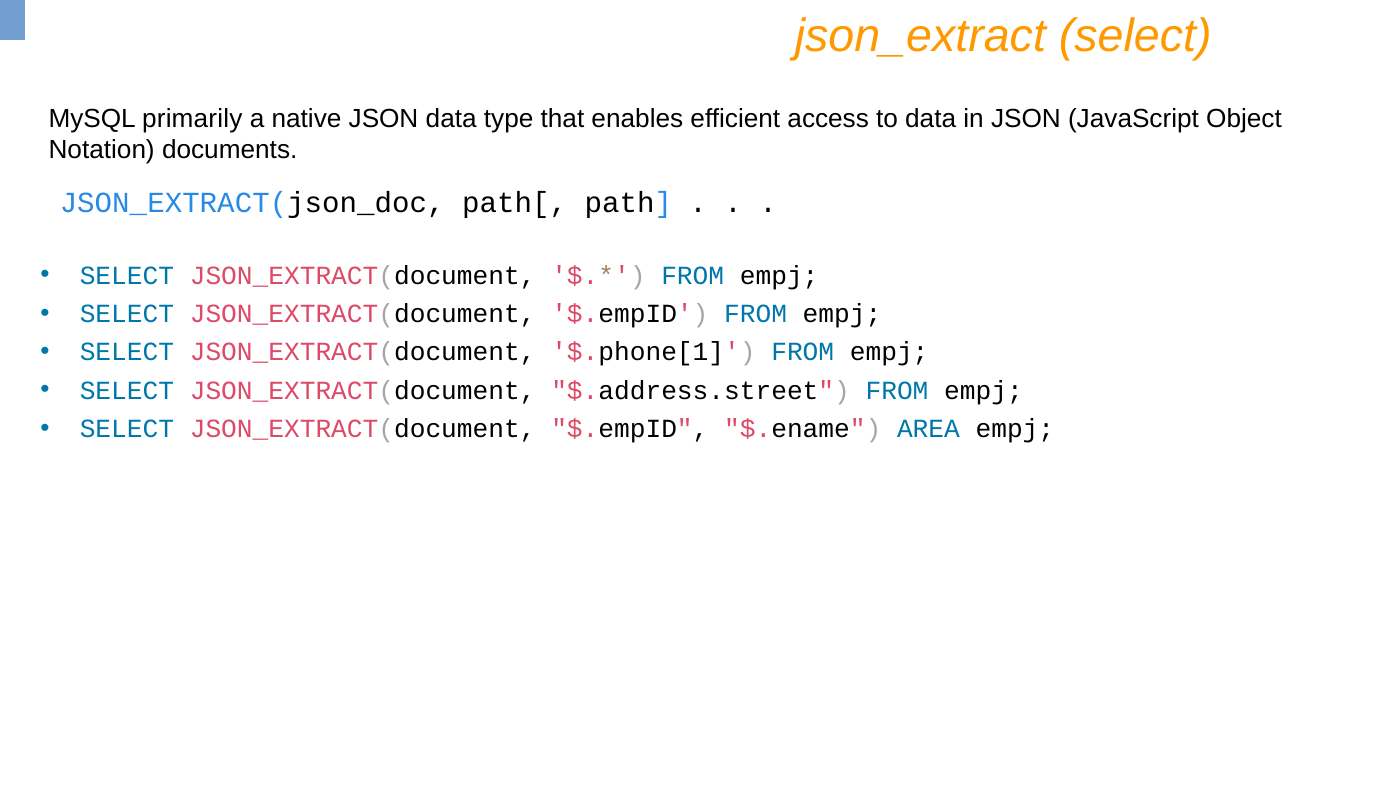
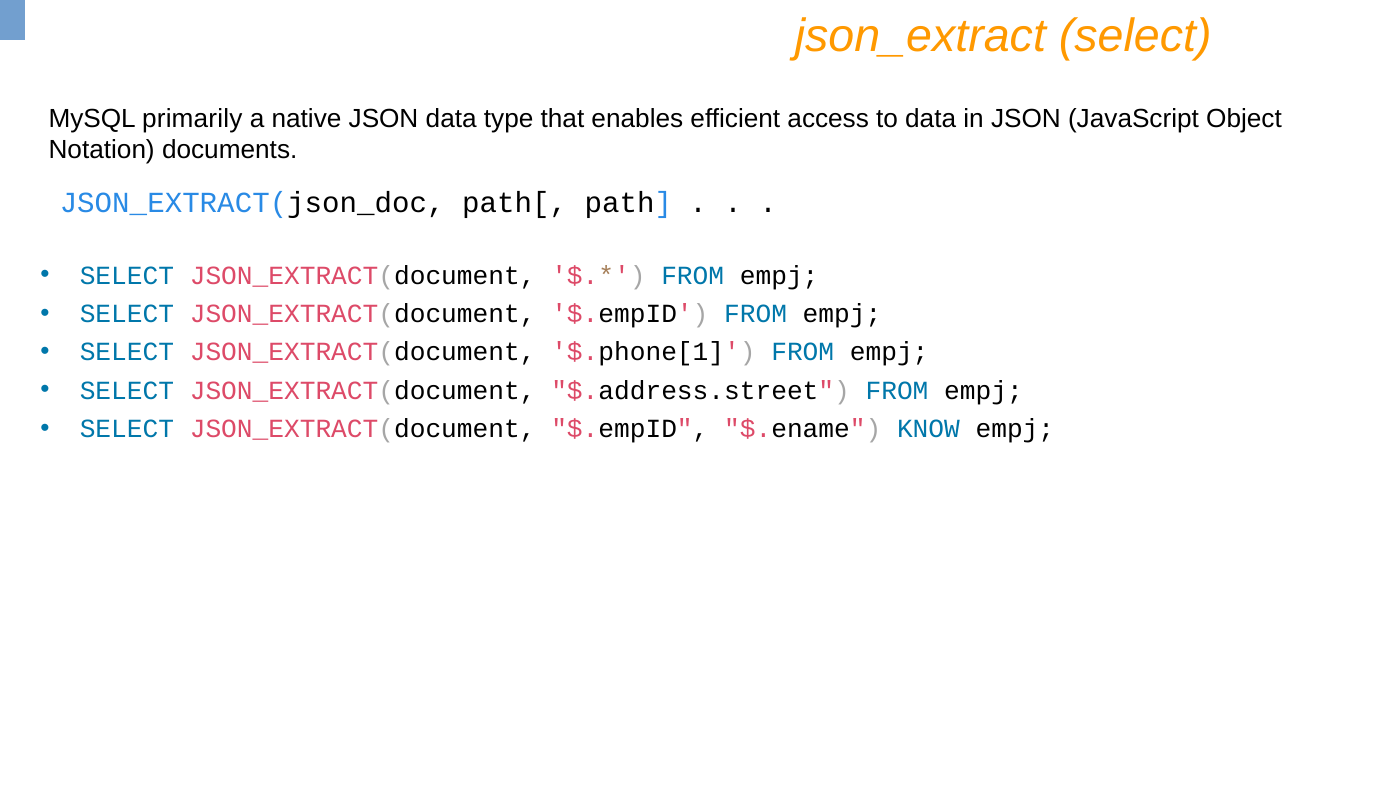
AREA: AREA -> KNOW
